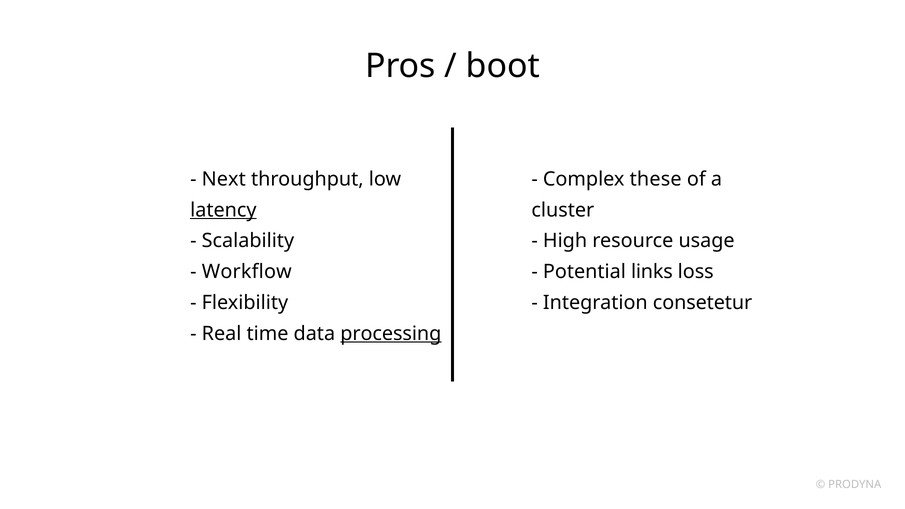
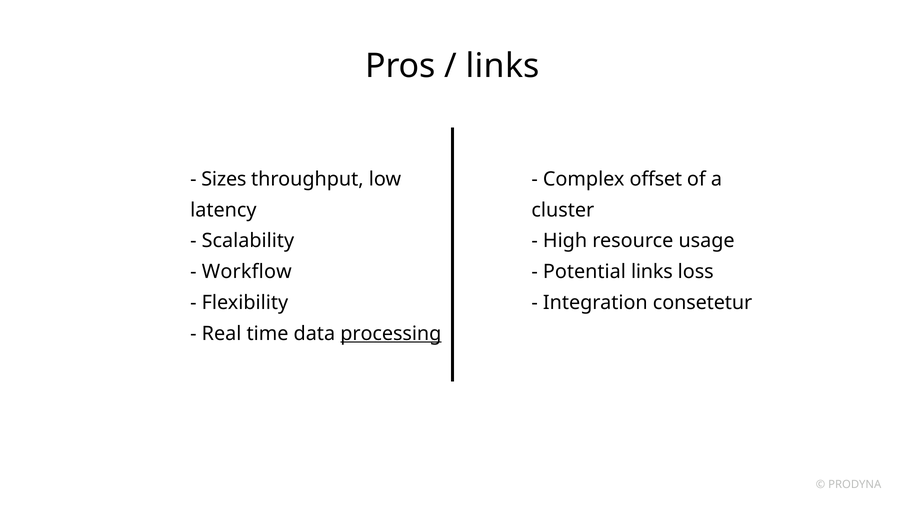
boot at (503, 66): boot -> links
Next: Next -> Sizes
these: these -> offset
latency underline: present -> none
